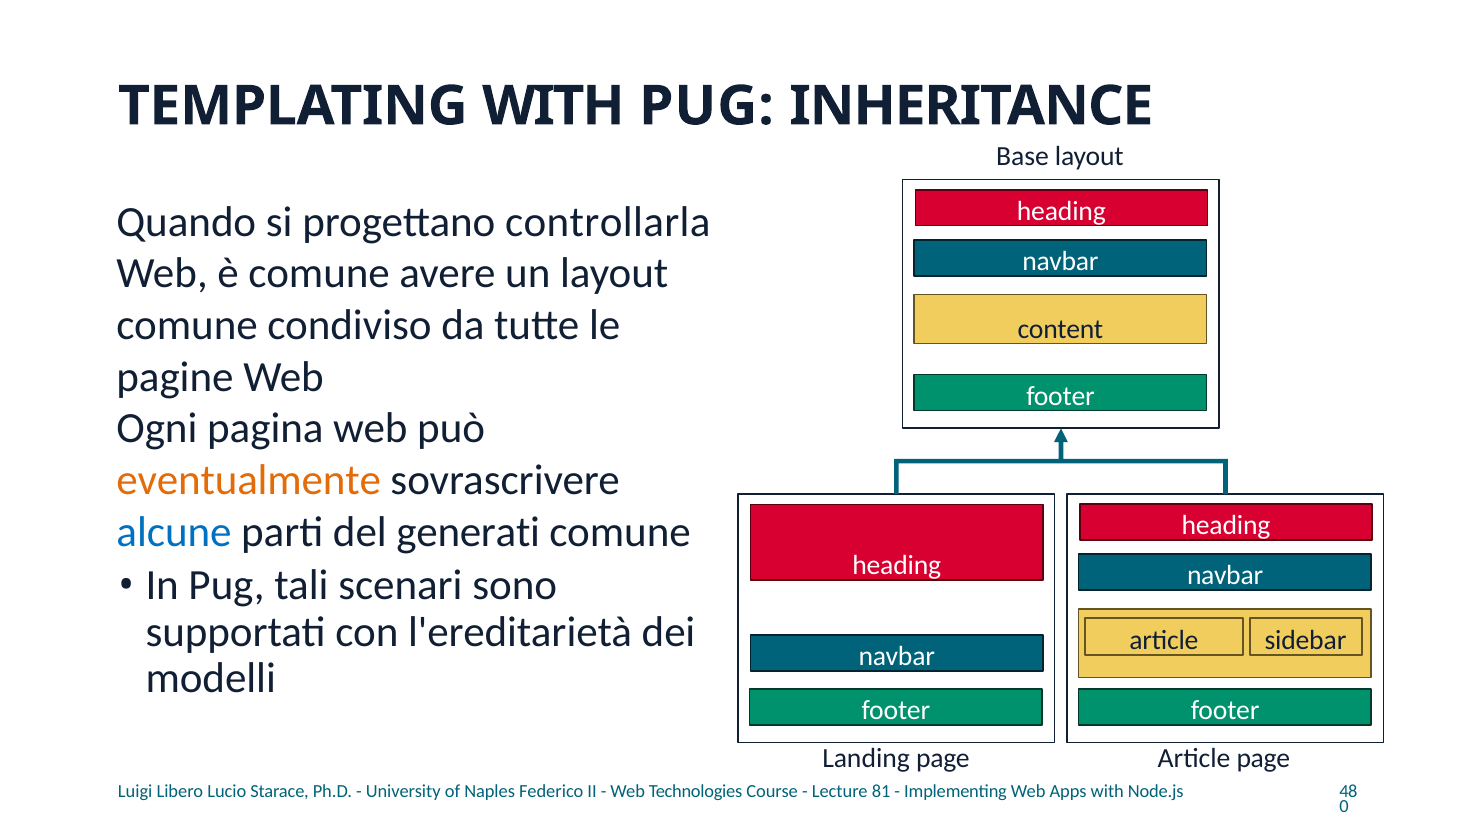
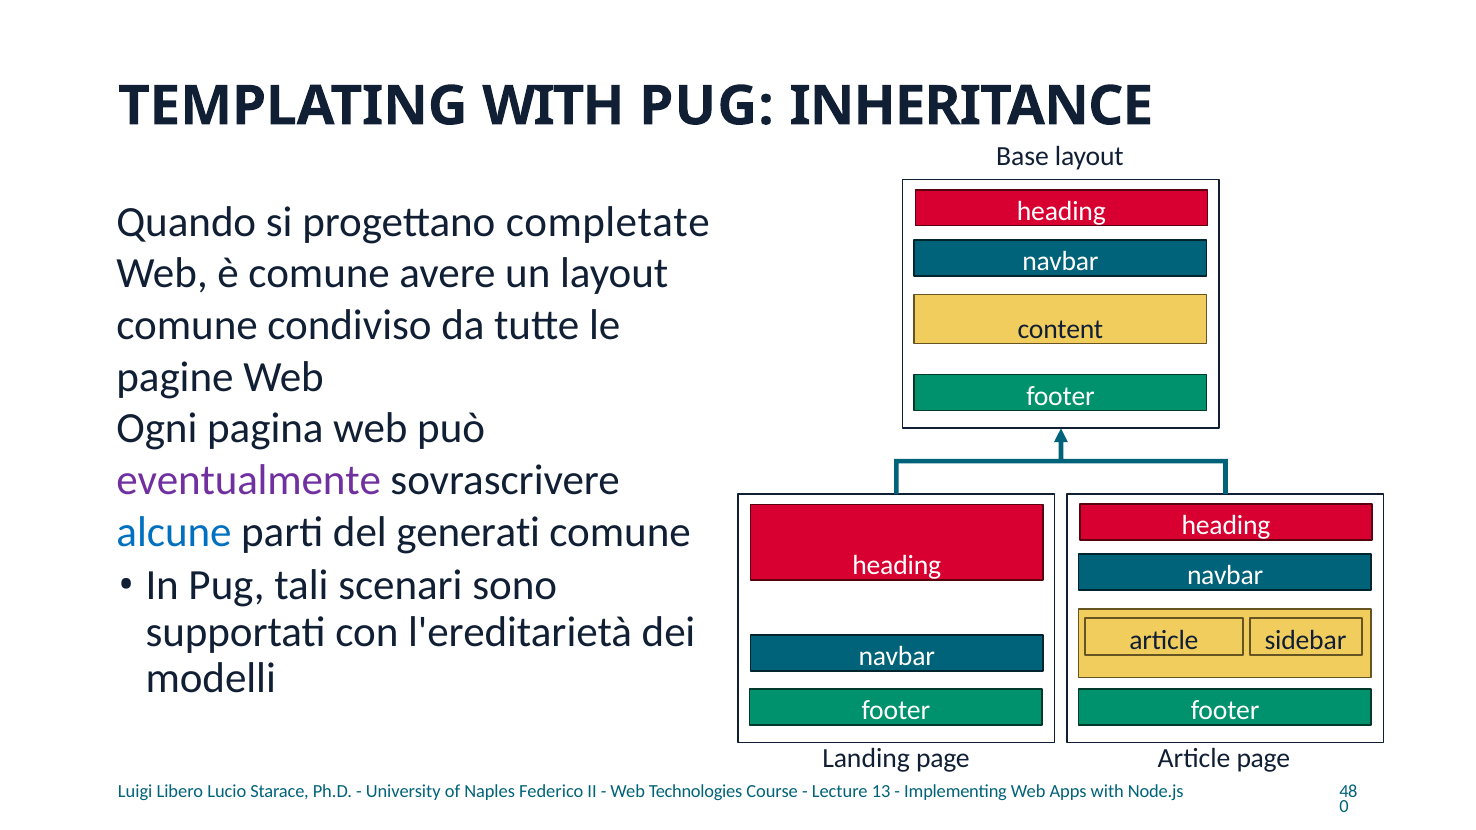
controllarla: controllarla -> completate
eventualmente colour: orange -> purple
81: 81 -> 13
